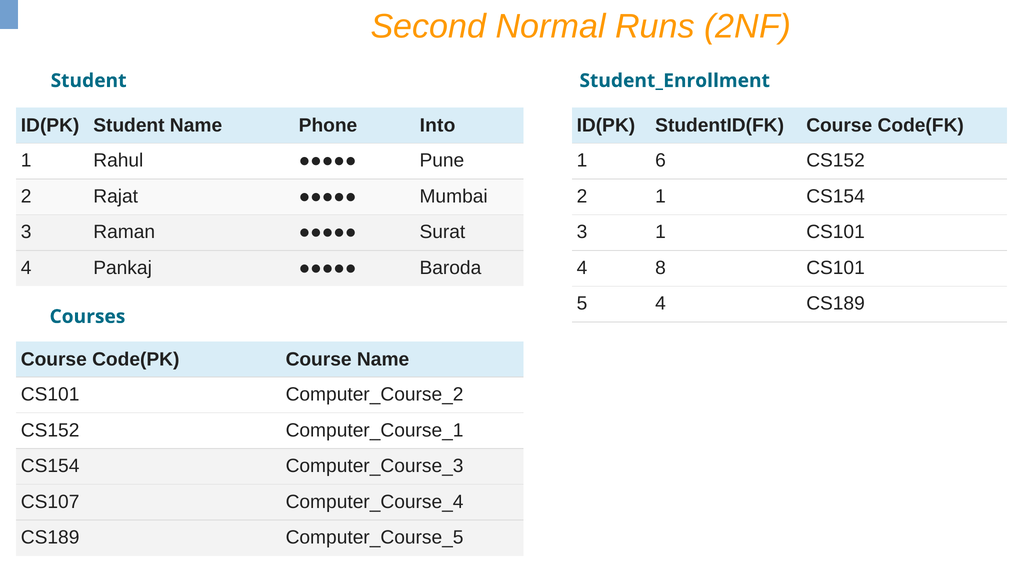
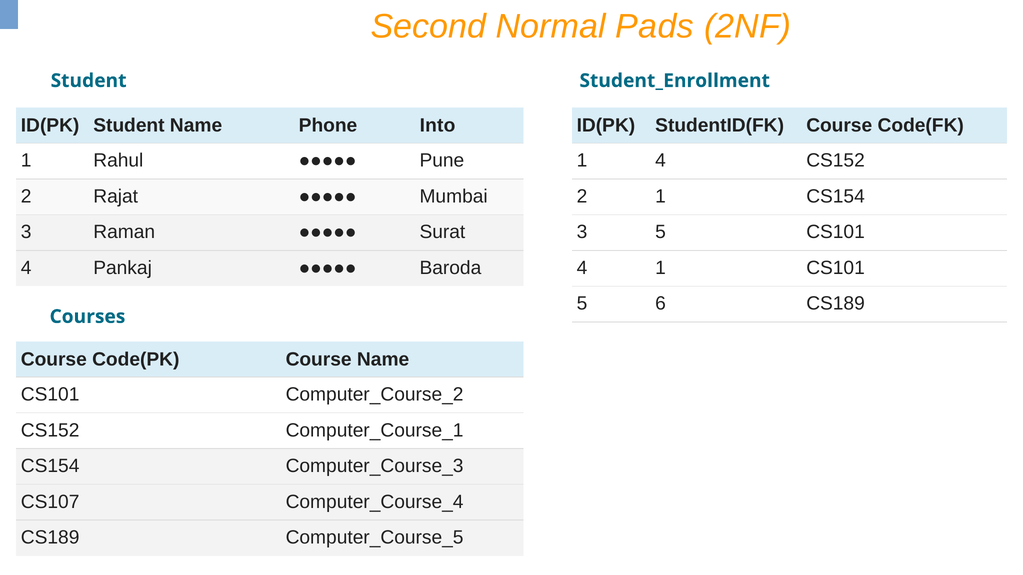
Runs: Runs -> Pads
1 6: 6 -> 4
3 1: 1 -> 5
4 8: 8 -> 1
5 4: 4 -> 6
